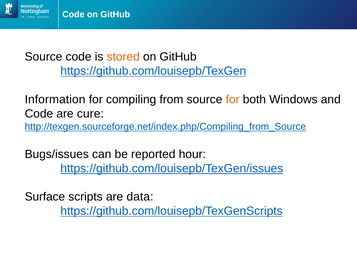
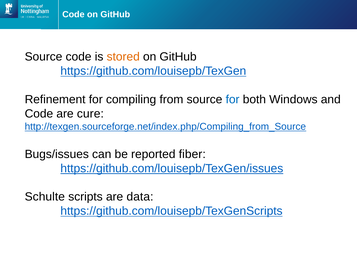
Information: Information -> Refinement
for at (233, 100) colour: orange -> blue
hour: hour -> fiber
Surface: Surface -> Schulte
